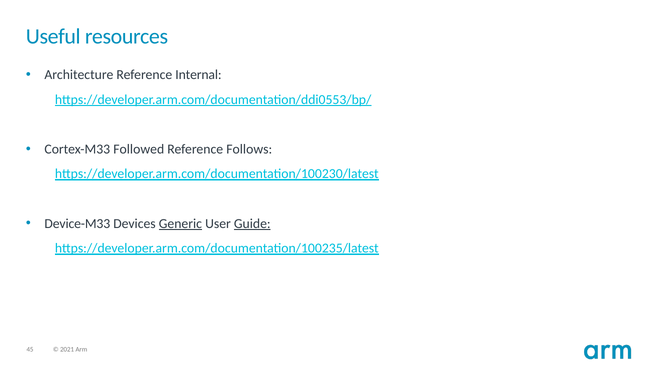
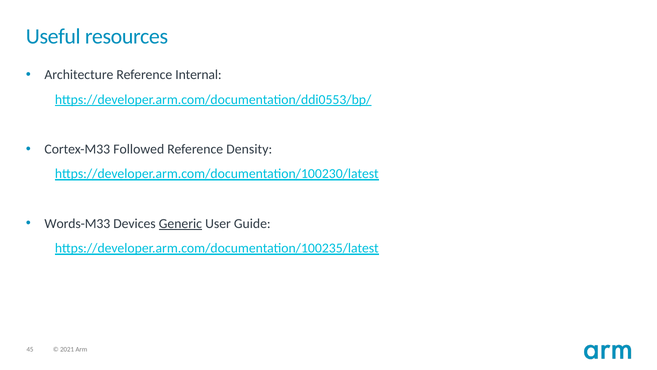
Follows: Follows -> Density
Device-M33: Device-M33 -> Words-M33
Guide underline: present -> none
